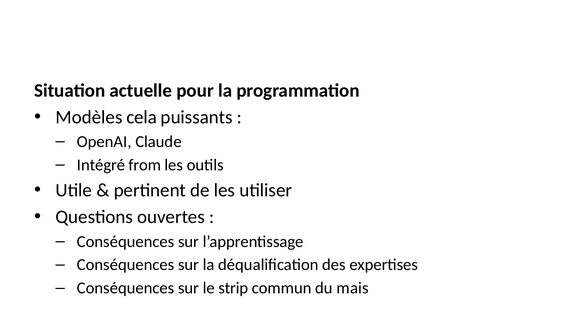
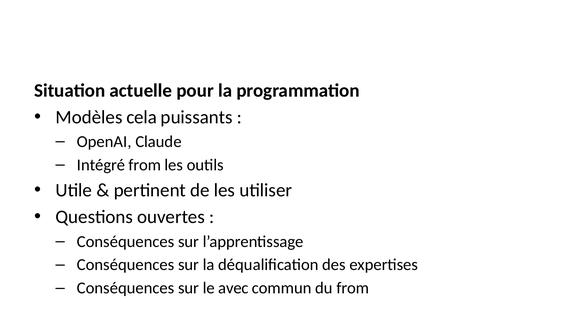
strip: strip -> avec
du mais: mais -> from
